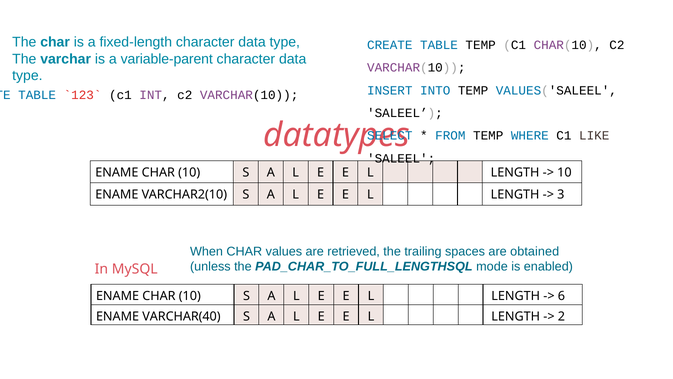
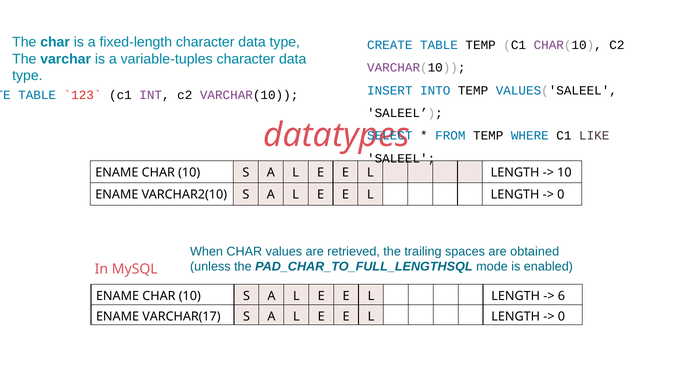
variable-parent: variable-parent -> variable-tuples
3 at (561, 194): 3 -> 0
VARCHAR(40: VARCHAR(40 -> VARCHAR(17
2 at (561, 316): 2 -> 0
